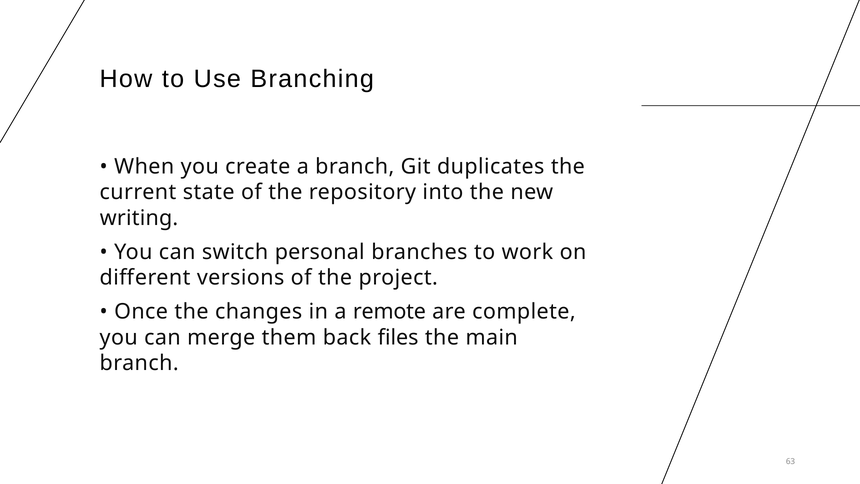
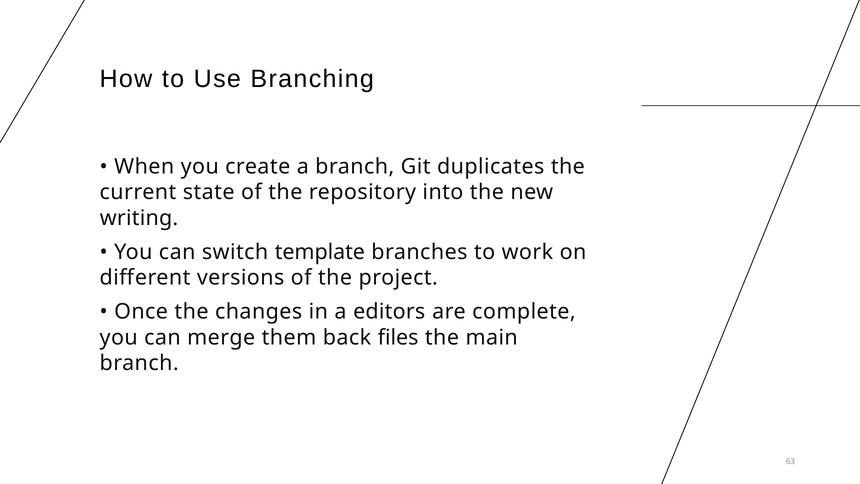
personal: personal -> template
remote: remote -> editors
